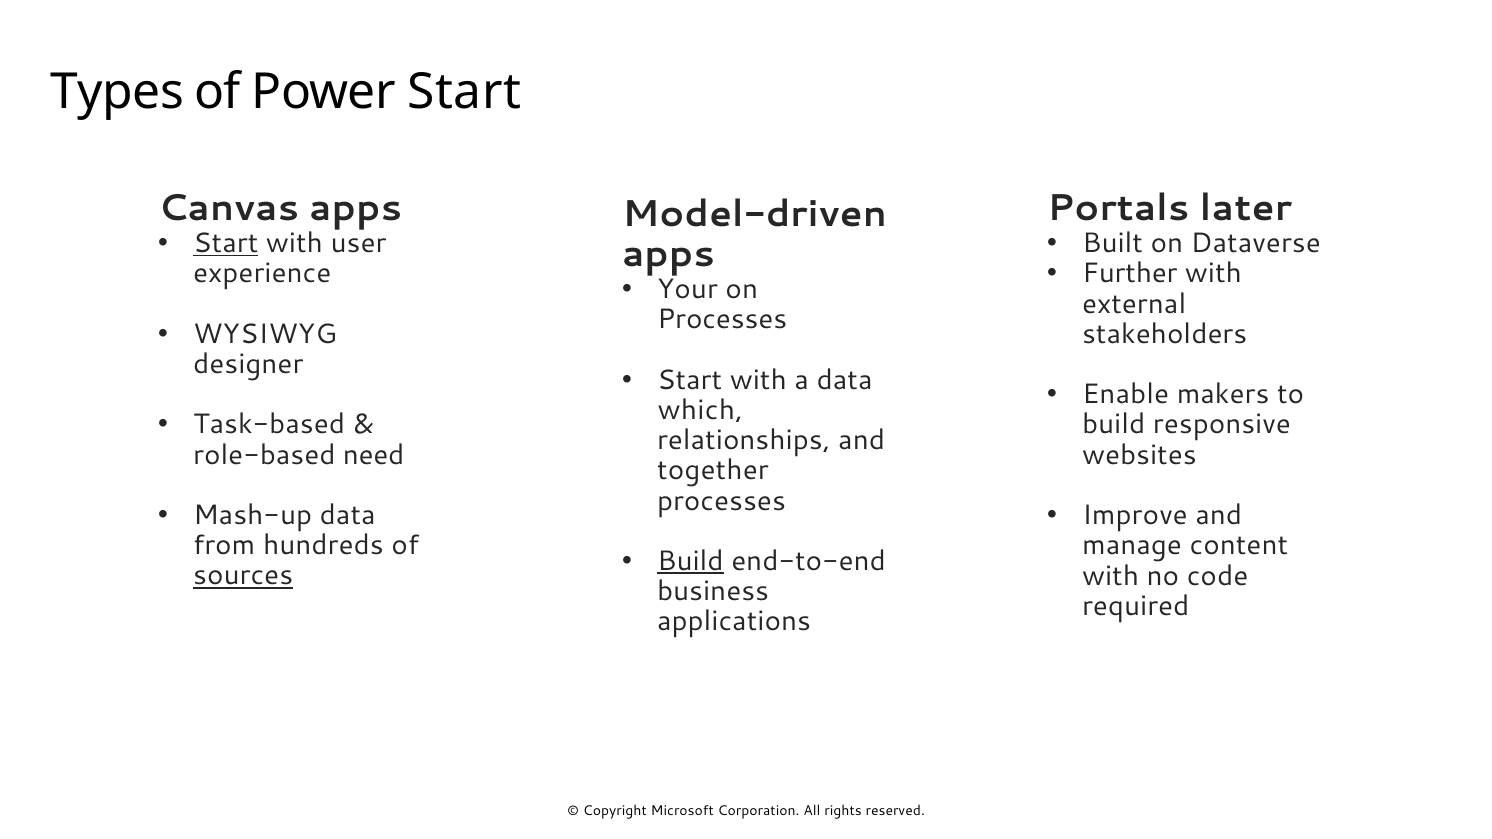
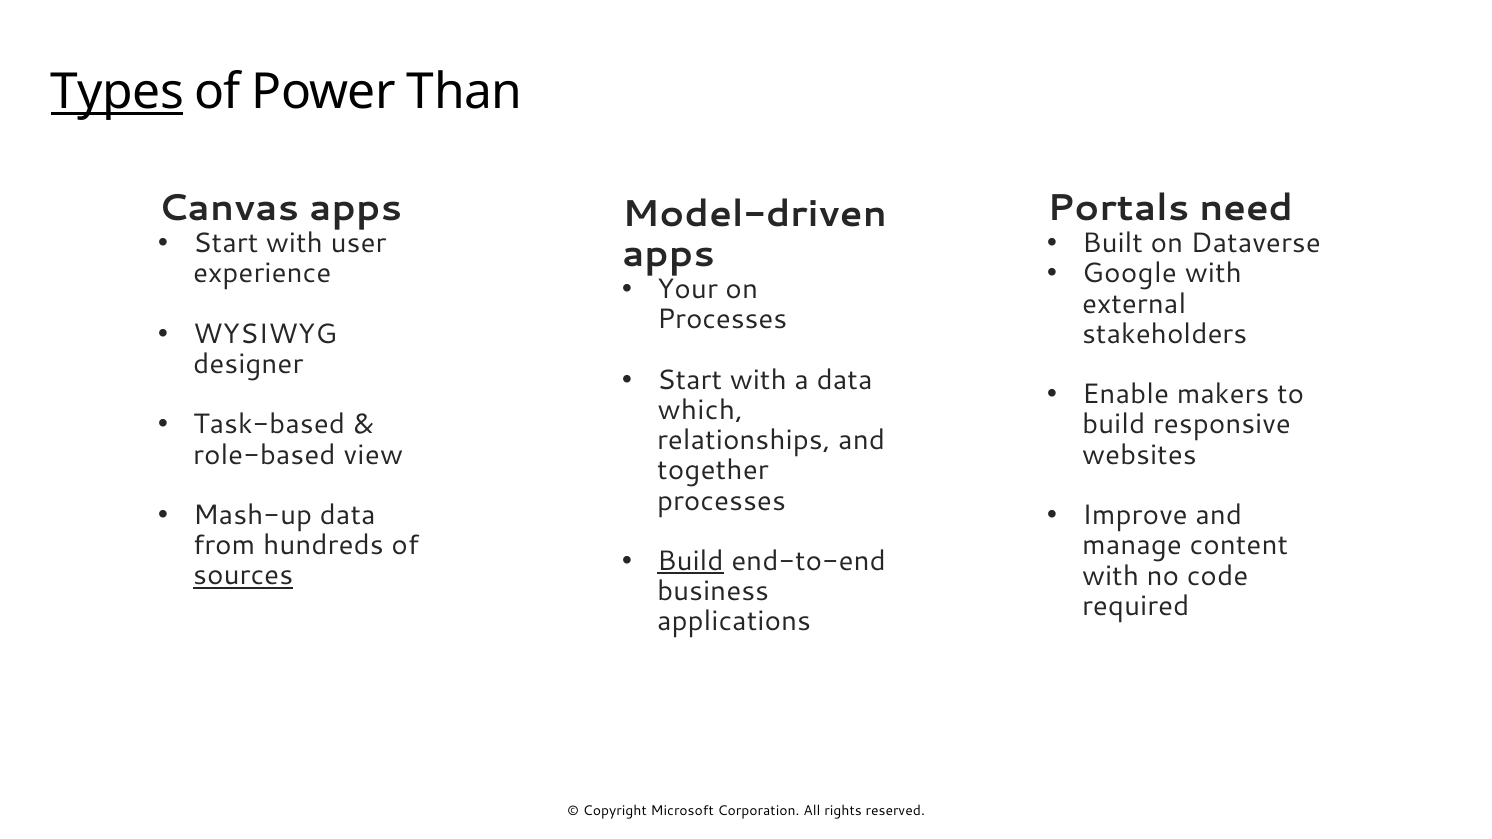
Types underline: none -> present
Power Start: Start -> Than
later: later -> need
Start at (226, 244) underline: present -> none
Further: Further -> Google
need: need -> view
